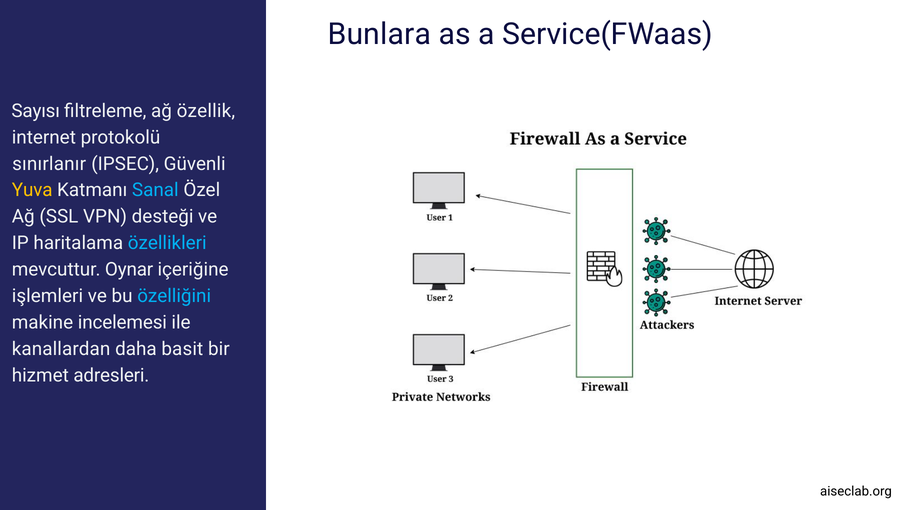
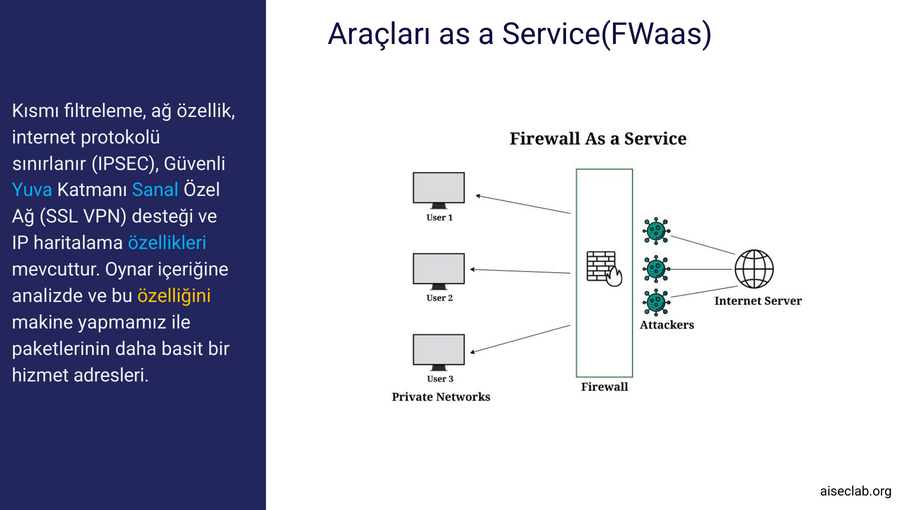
Bunlara: Bunlara -> Araçları
Sayısı: Sayısı -> Kısmı
Yuva colour: yellow -> light blue
işlemleri: işlemleri -> analizde
özelliğini colour: light blue -> yellow
incelemesi: incelemesi -> yapmamız
kanallardan: kanallardan -> paketlerinin
